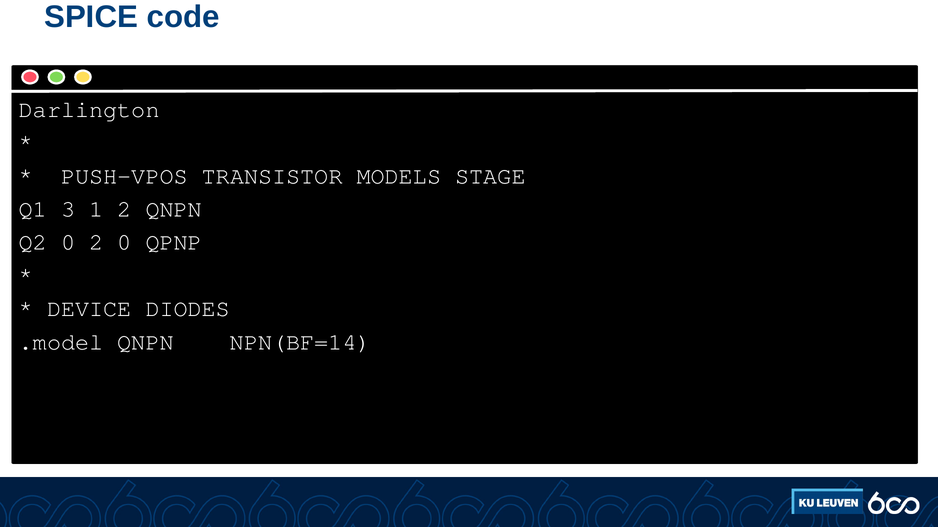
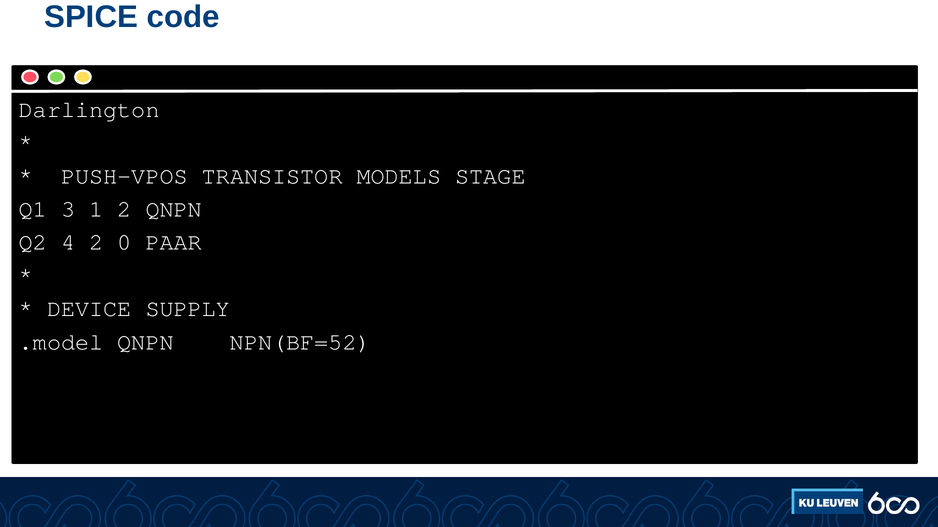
Q2 0: 0 -> 4
QPNP: QPNP -> PAAR
DIODES: DIODES -> SUPPLY
NPN(BF=14: NPN(BF=14 -> NPN(BF=52
